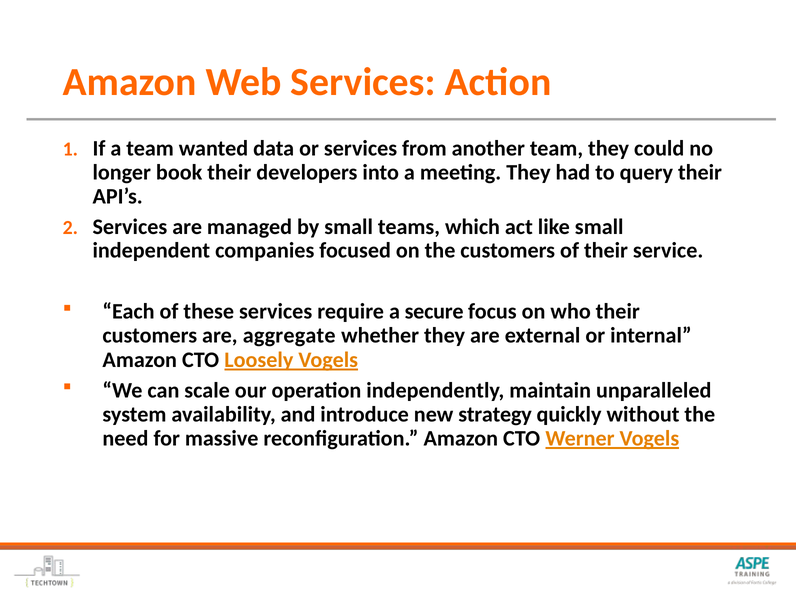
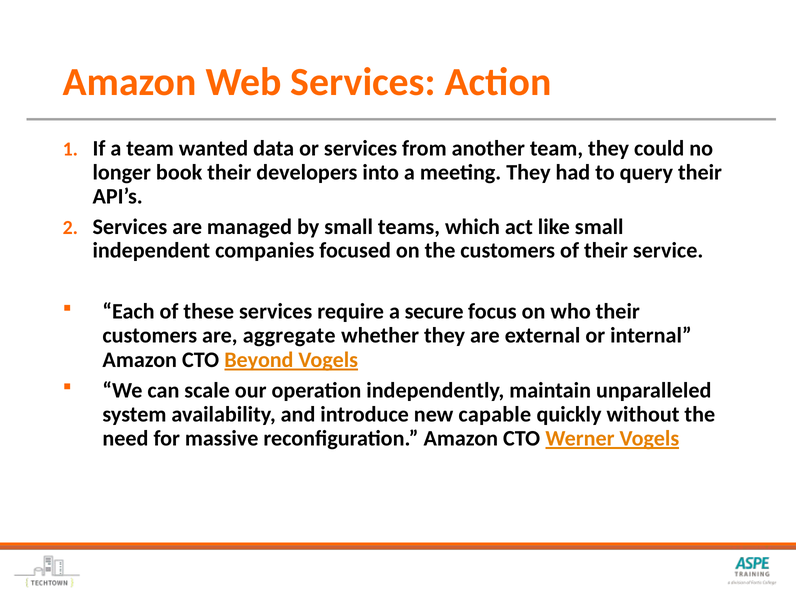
Loosely: Loosely -> Beyond
strategy: strategy -> capable
